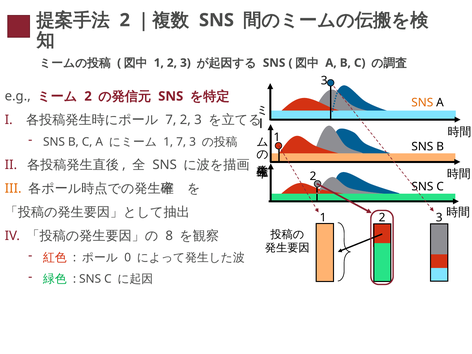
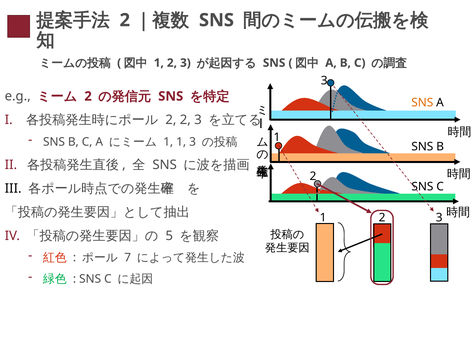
7 at (171, 120): 7 -> 2
1 7: 7 -> 1
III colour: orange -> black
8: 8 -> 5
0: 0 -> 7
